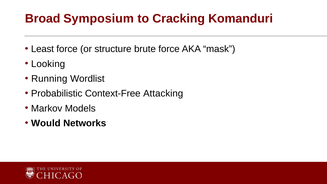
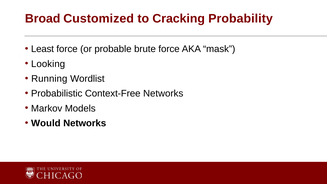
Symposium: Symposium -> Customized
Komanduri: Komanduri -> Probability
structure: structure -> probable
Context-Free Attacking: Attacking -> Networks
